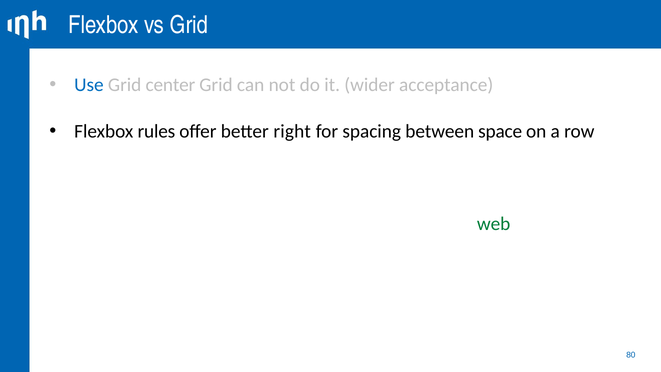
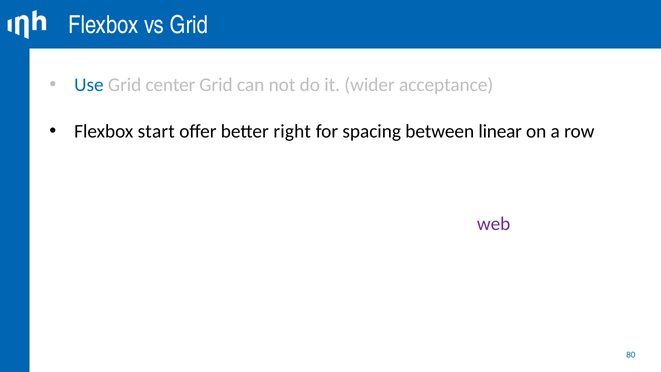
rules: rules -> start
between space: space -> linear
web at (494, 224) colour: green -> purple
